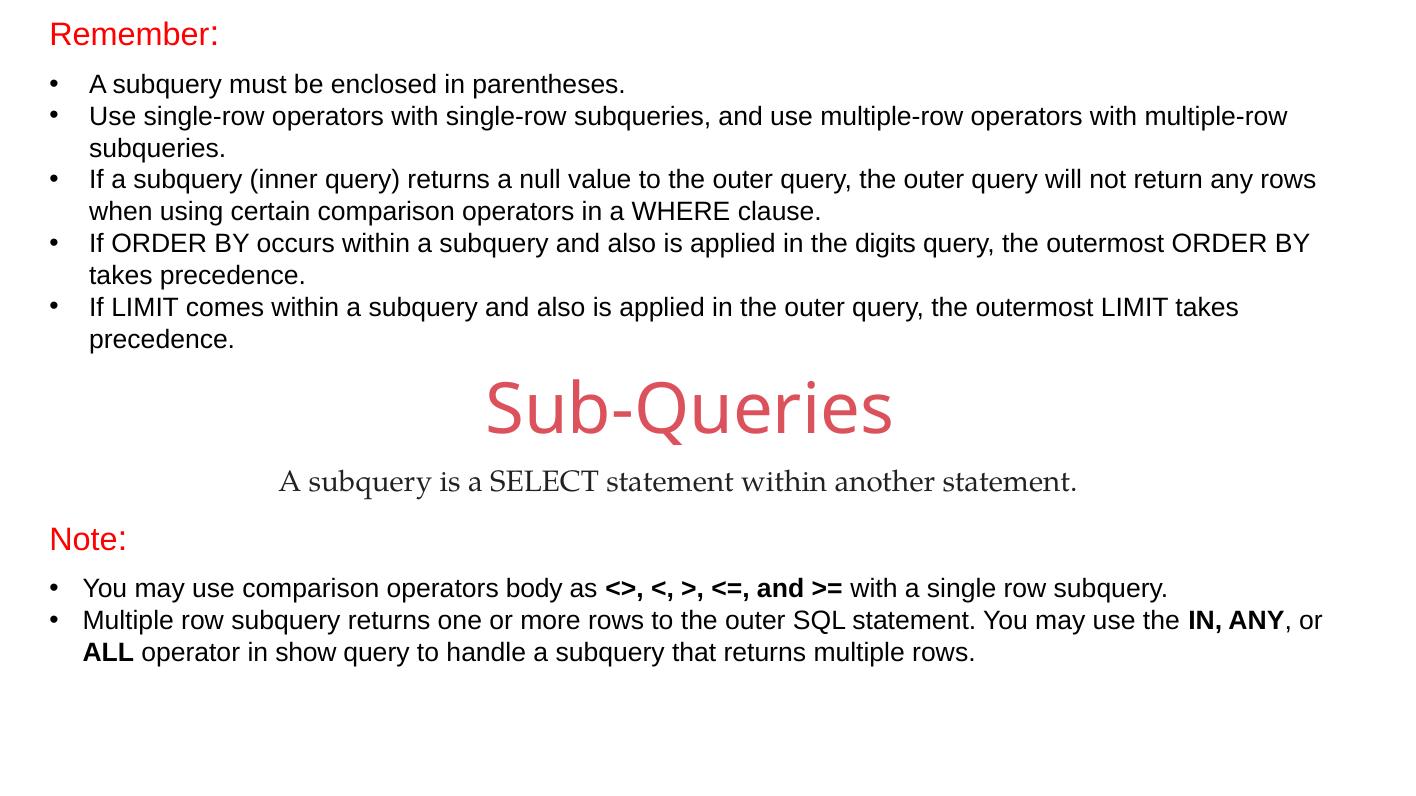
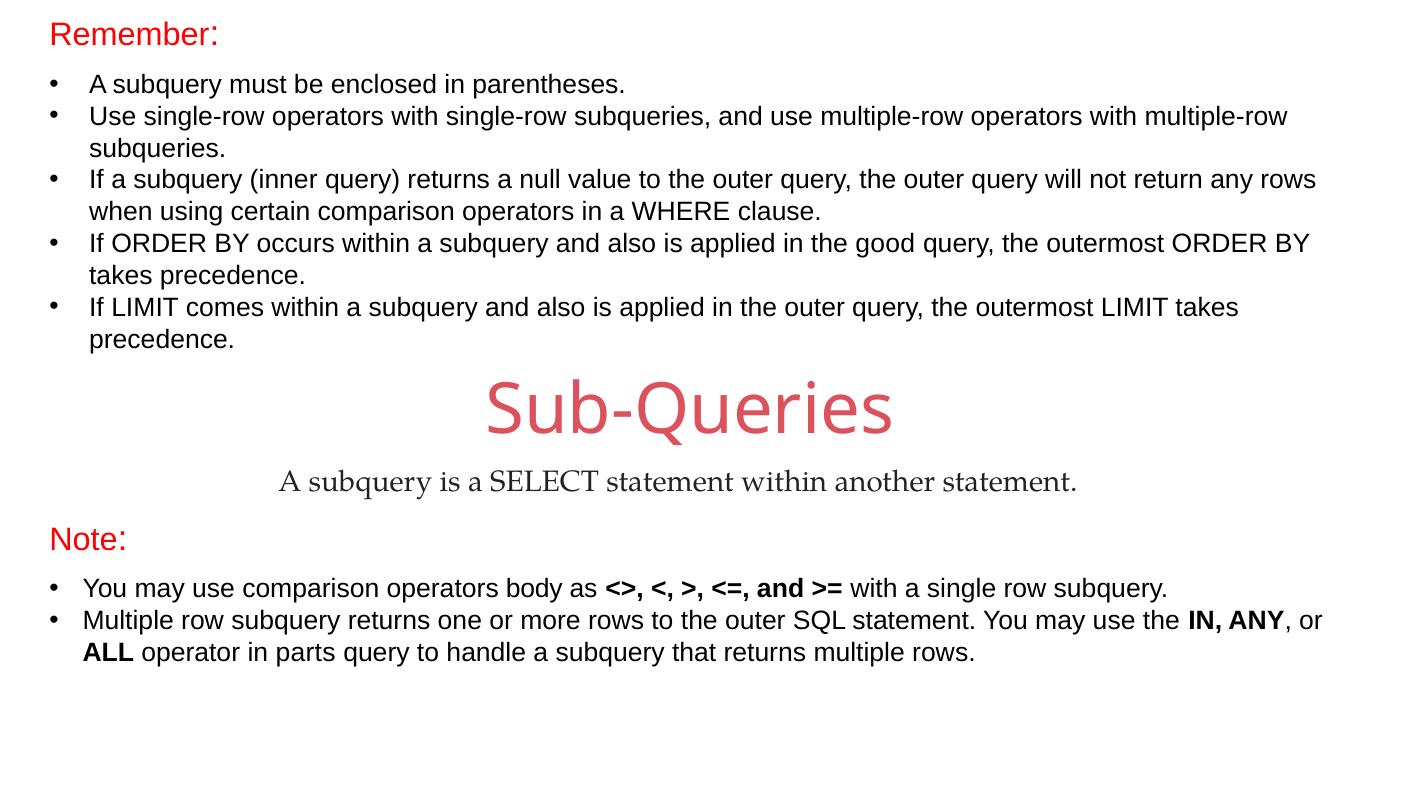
digits: digits -> good
show: show -> parts
